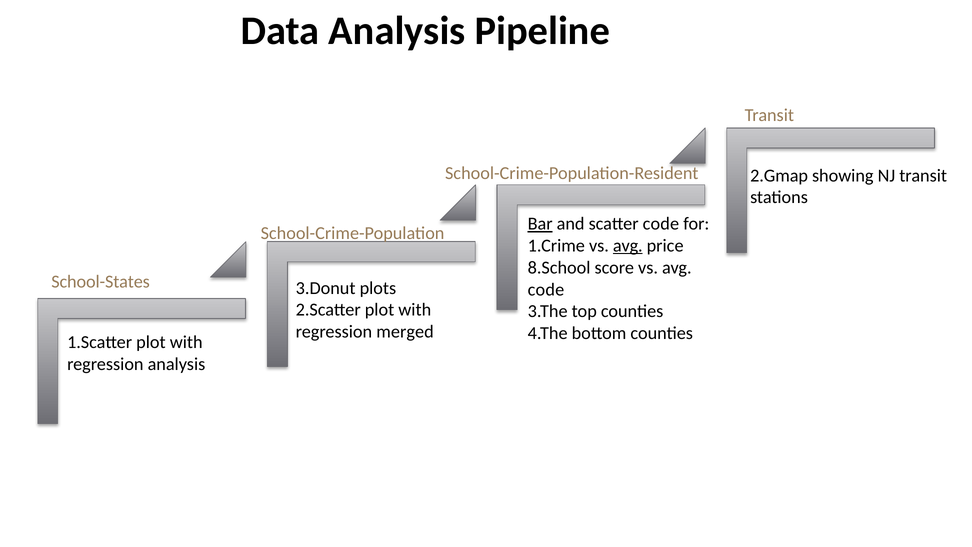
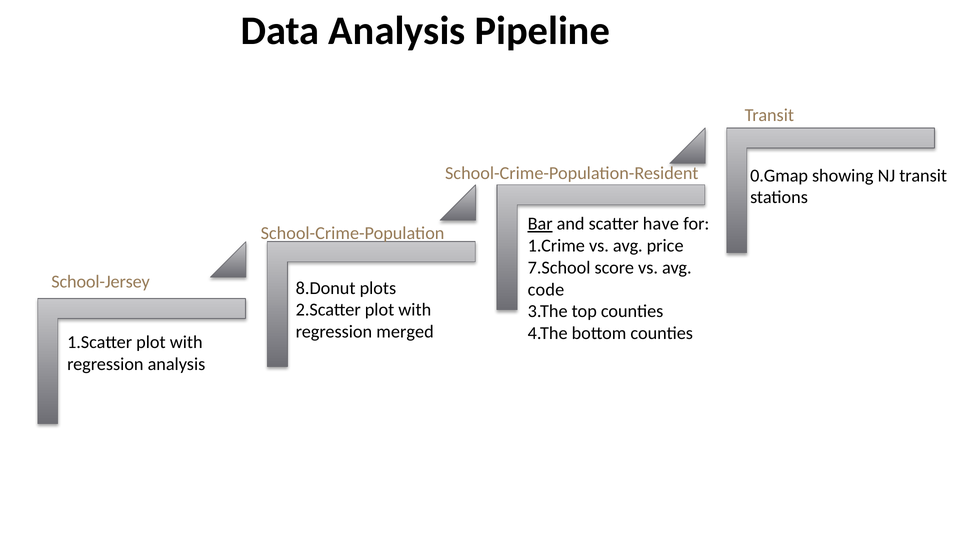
2.Gmap: 2.Gmap -> 0.Gmap
scatter code: code -> have
avg at (628, 246) underline: present -> none
8.School: 8.School -> 7.School
School-States: School-States -> School-Jersey
3.Donut: 3.Donut -> 8.Donut
